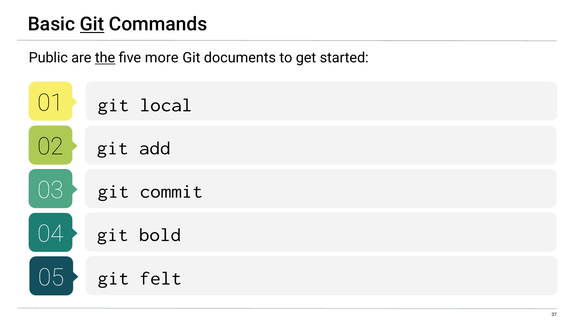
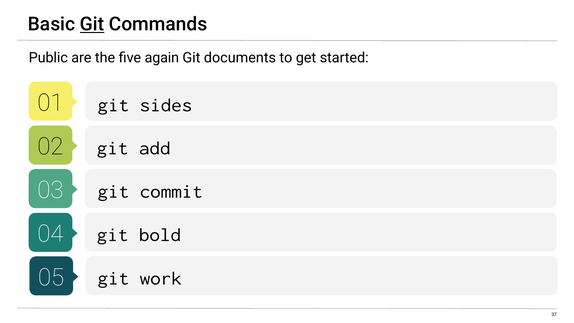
the underline: present -> none
more: more -> again
local: local -> sides
felt: felt -> work
